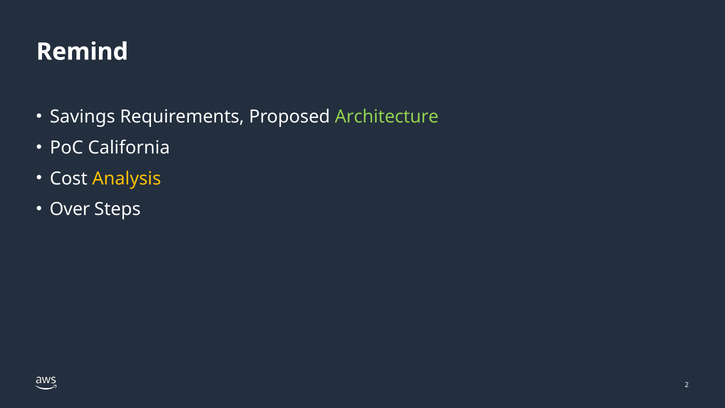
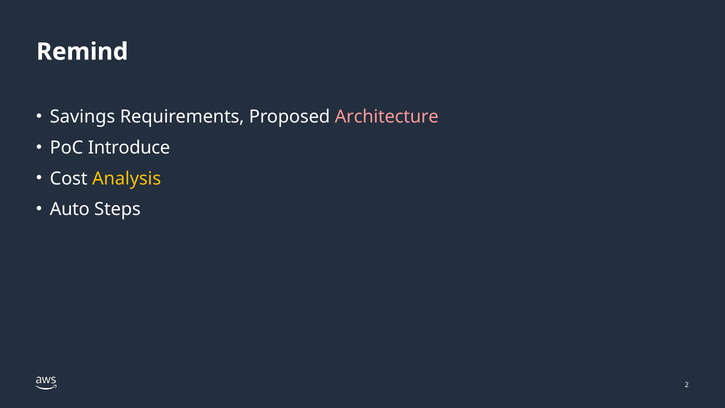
Architecture colour: light green -> pink
California: California -> Introduce
Over: Over -> Auto
